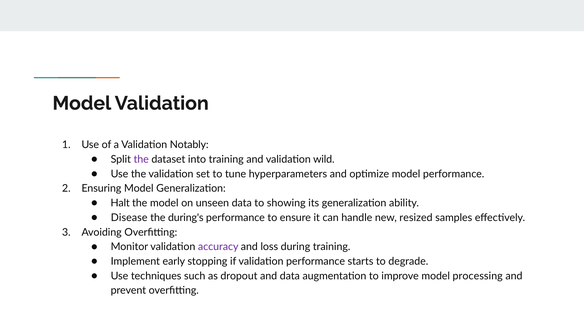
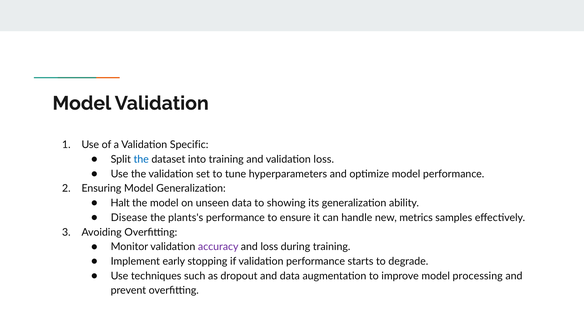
Notably: Notably -> Specific
the at (141, 159) colour: purple -> blue
validation wild: wild -> loss
during's: during's -> plants's
resized: resized -> metrics
